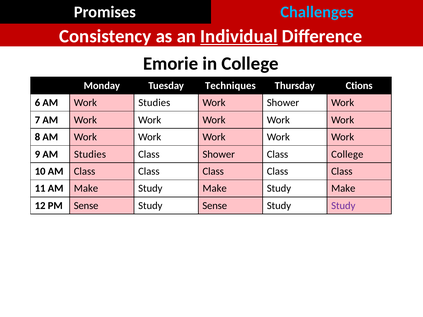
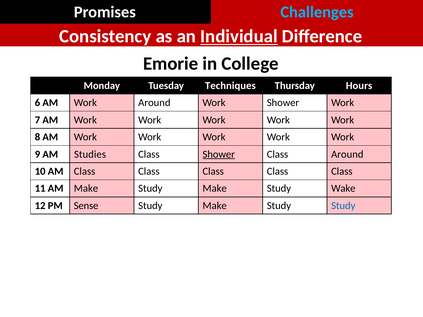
Ctions: Ctions -> Hours
Work Studies: Studies -> Around
Shower at (219, 154) underline: none -> present
Class College: College -> Around
Make at (343, 189): Make -> Wake
Sense at (215, 206): Sense -> Make
Study at (343, 206) colour: purple -> blue
